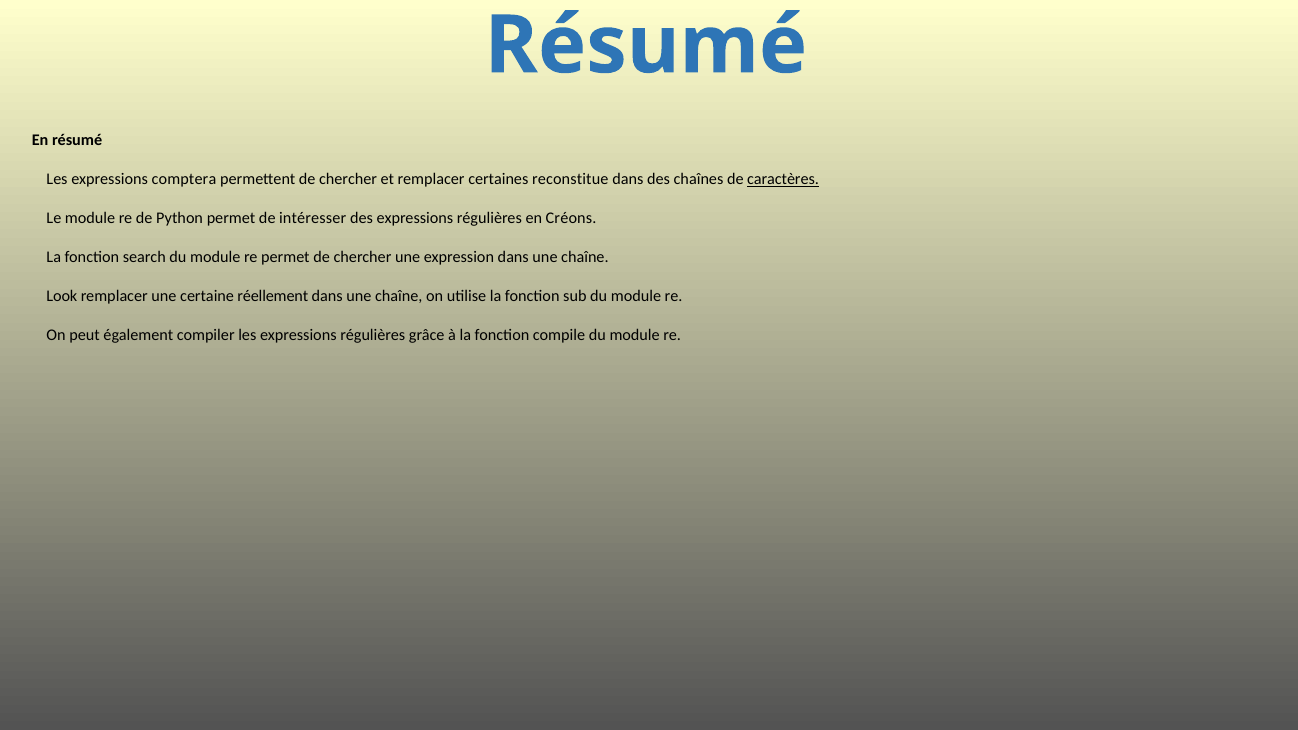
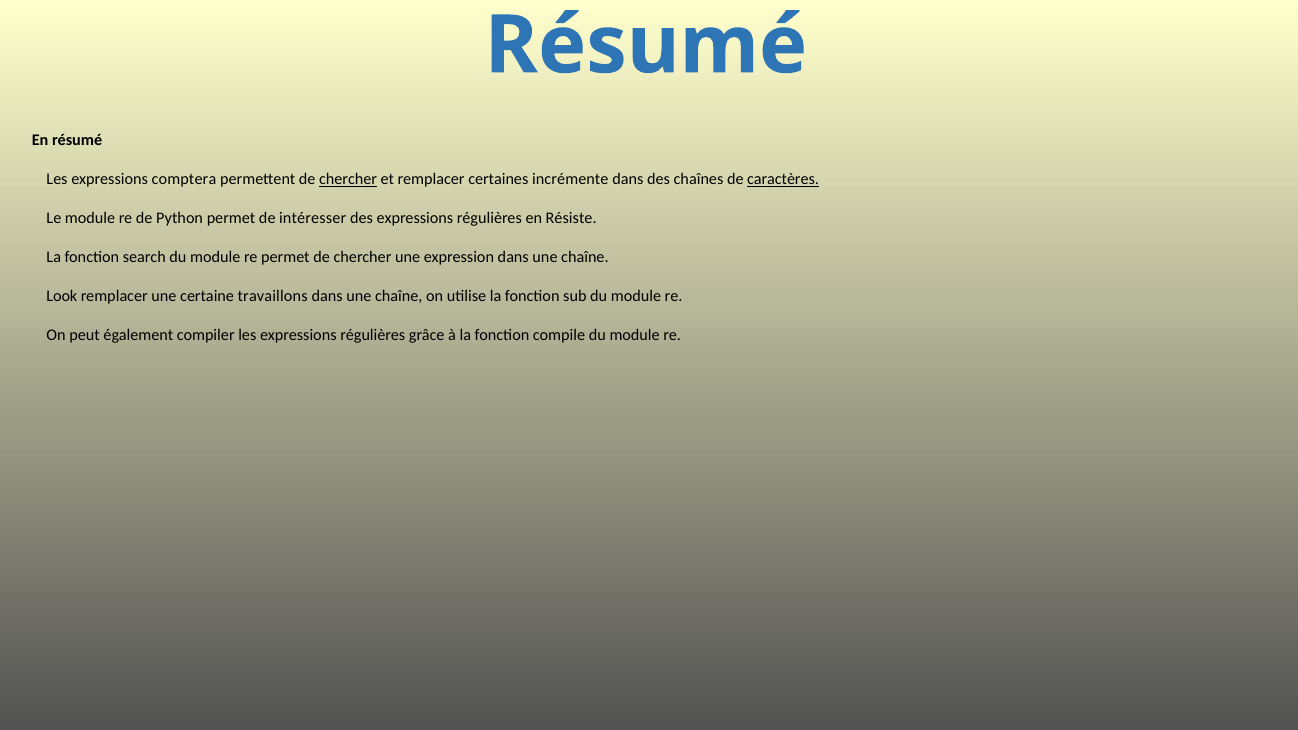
chercher at (348, 179) underline: none -> present
reconstitue: reconstitue -> incrémente
Créons: Créons -> Résiste
réellement: réellement -> travaillons
